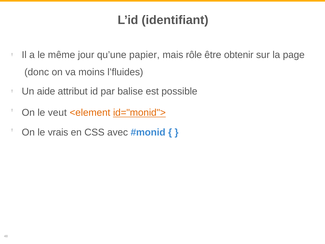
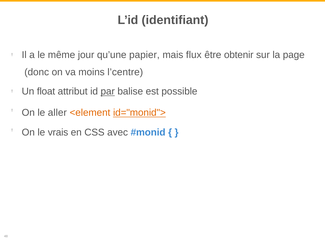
rôle: rôle -> flux
l’fluides: l’fluides -> l’centre
aide: aide -> float
par underline: none -> present
veut: veut -> aller
